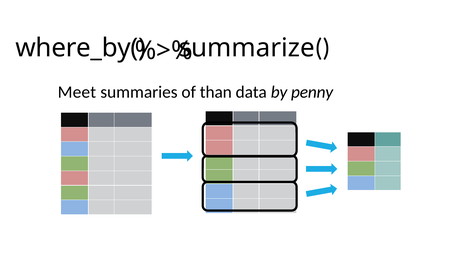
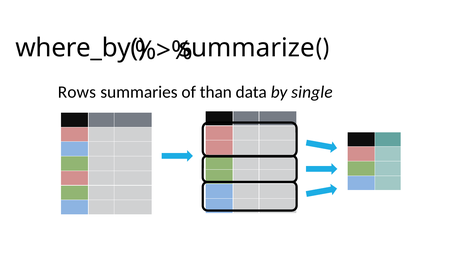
Meet: Meet -> Rows
penny: penny -> single
